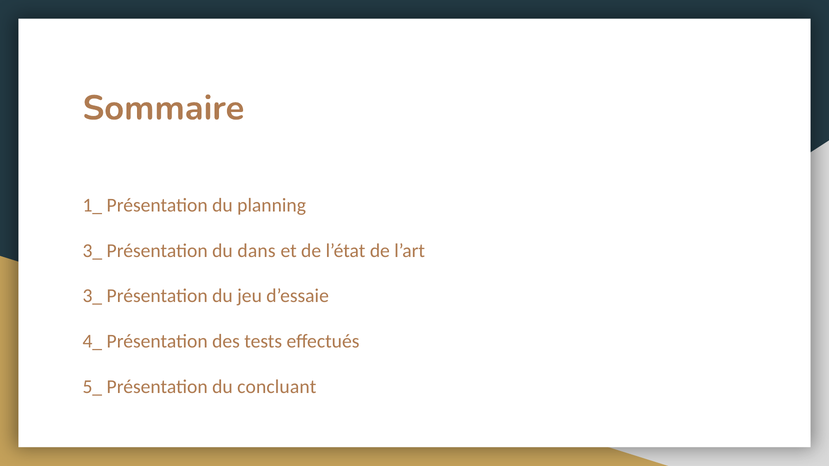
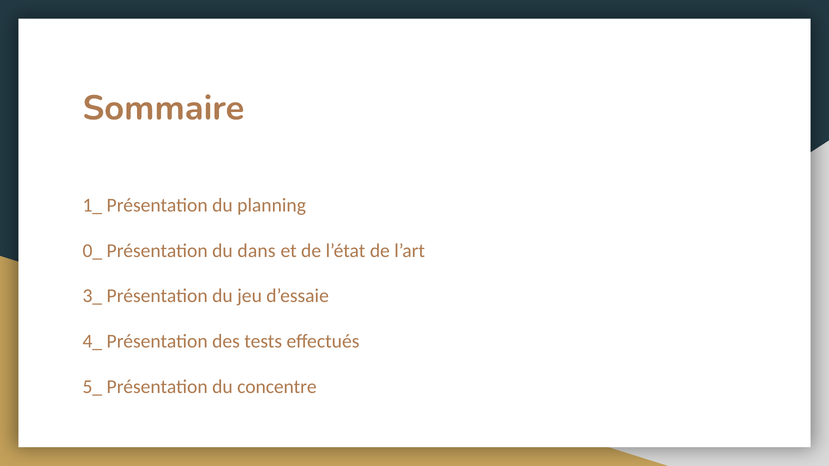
3_ at (92, 251): 3_ -> 0_
concluant: concluant -> concentre
